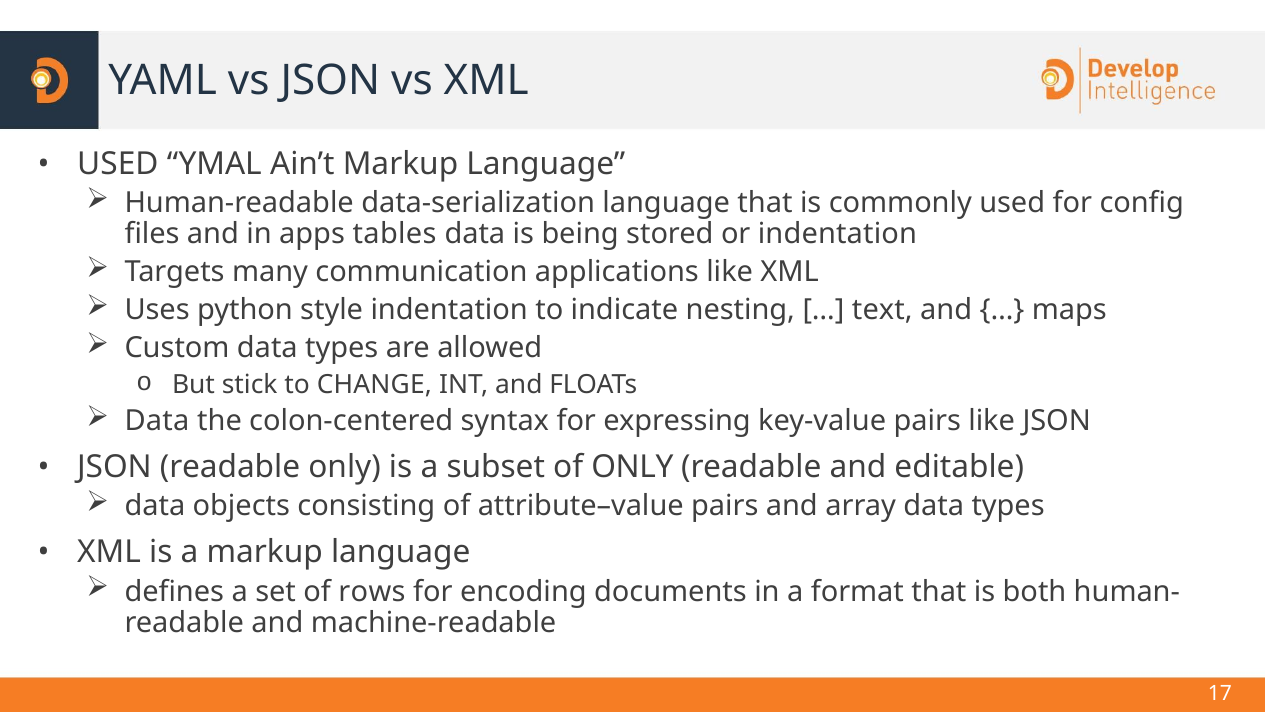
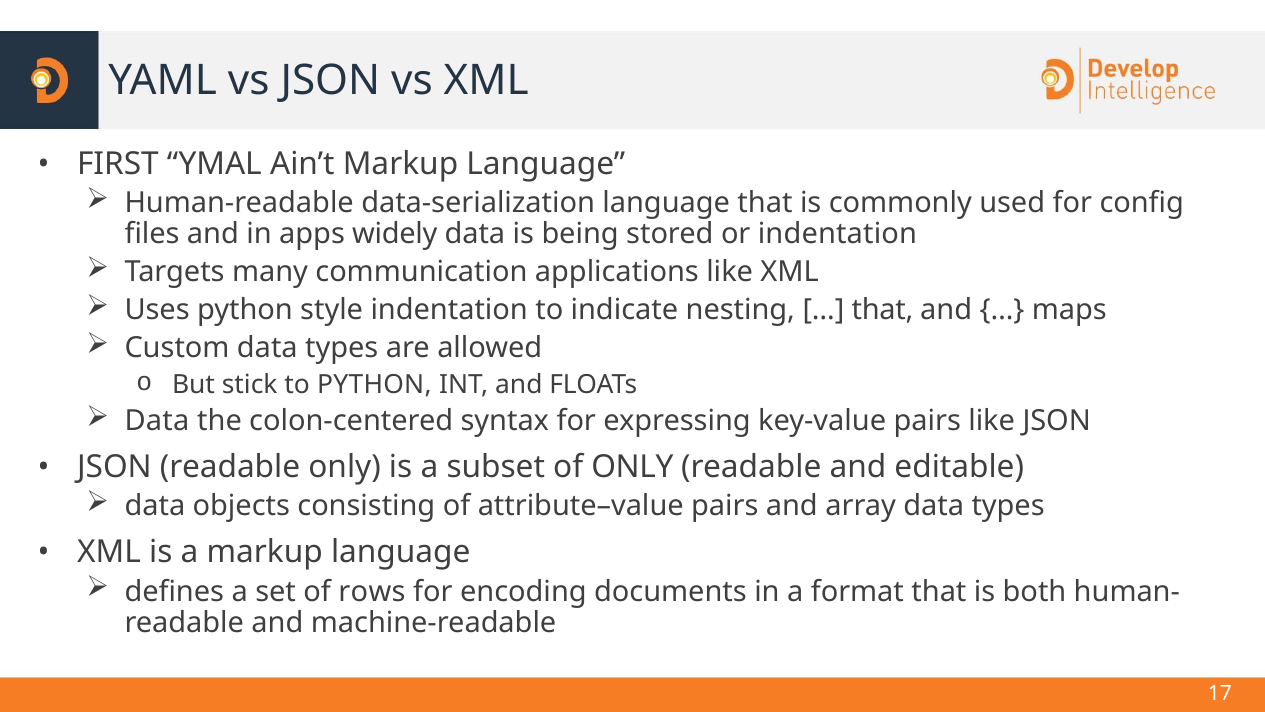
USED at (118, 164): USED -> FIRST
tables: tables -> widely
text at (882, 310): text -> that
to CHANGE: CHANGE -> PYTHON
